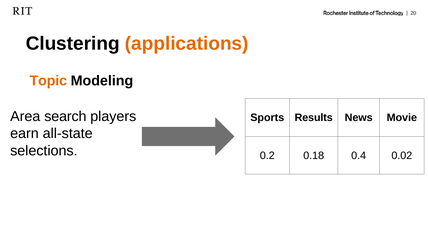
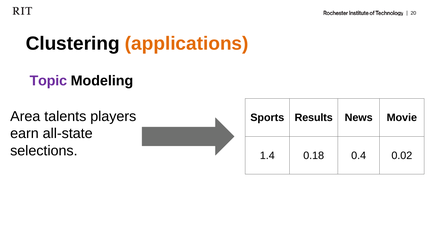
Topic colour: orange -> purple
search: search -> talents
0.2: 0.2 -> 1.4
